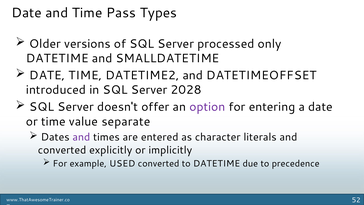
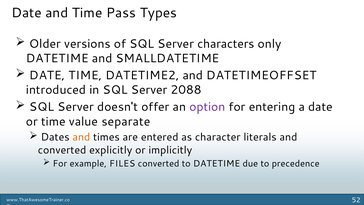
processed: processed -> characters
2028: 2028 -> 2088
and at (81, 137) colour: purple -> orange
USED: USED -> FILES
